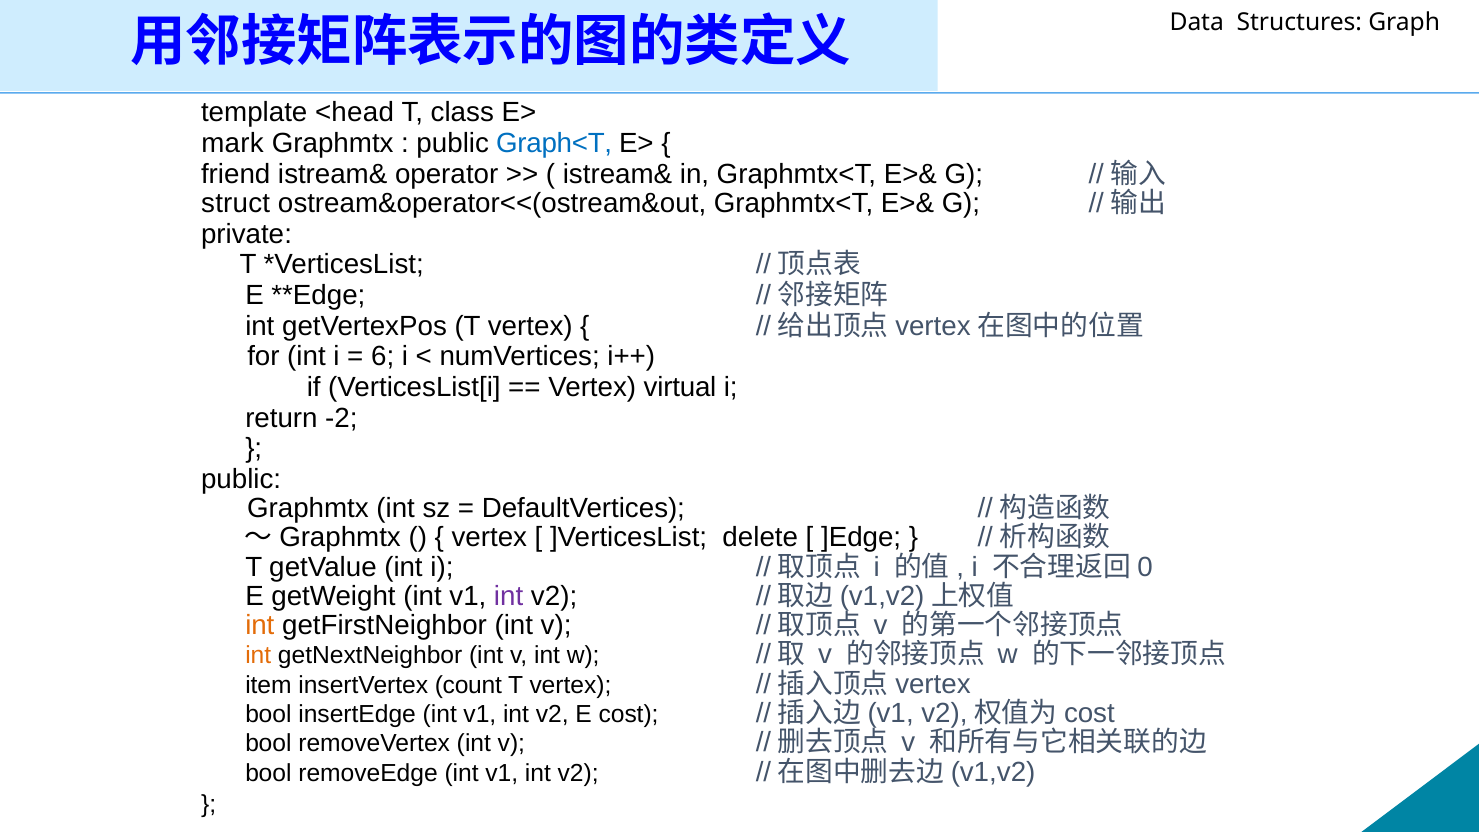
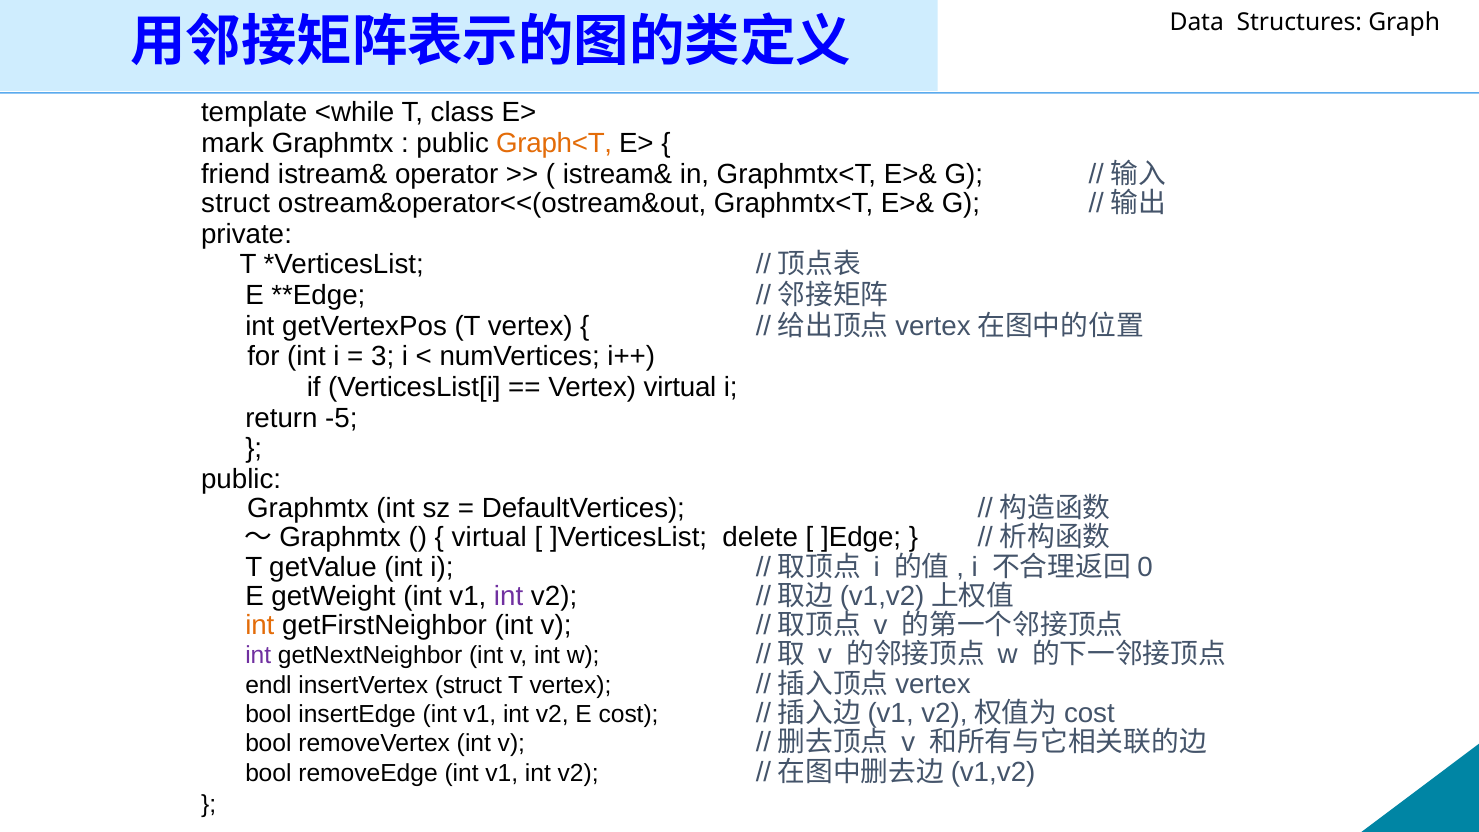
<head: <head -> <while
Graph<T colour: blue -> orange
6: 6 -> 3
-2: -2 -> -5
vertex at (489, 538): vertex -> virtual
int at (258, 656) colour: orange -> purple
item: item -> endl
insertVertex count: count -> struct
